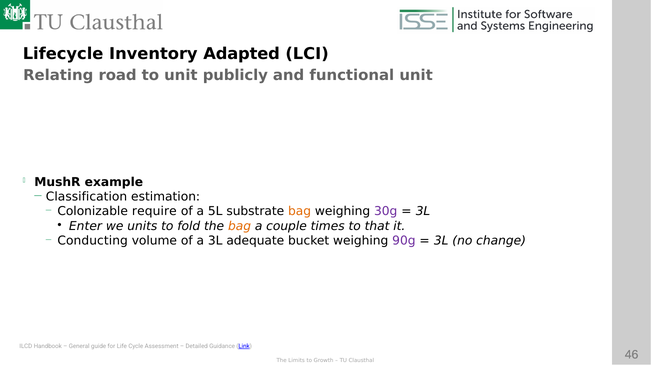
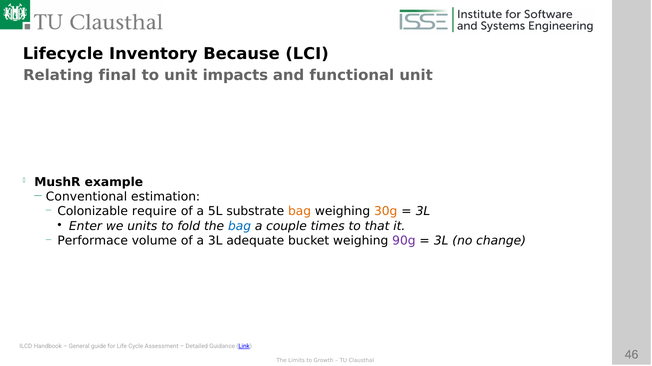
Adapted: Adapted -> Because
road: road -> final
publicly: publicly -> impacts
Classification: Classification -> Conventional
30g colour: purple -> orange
bag at (240, 227) colour: orange -> blue
Conducting: Conducting -> Performace
